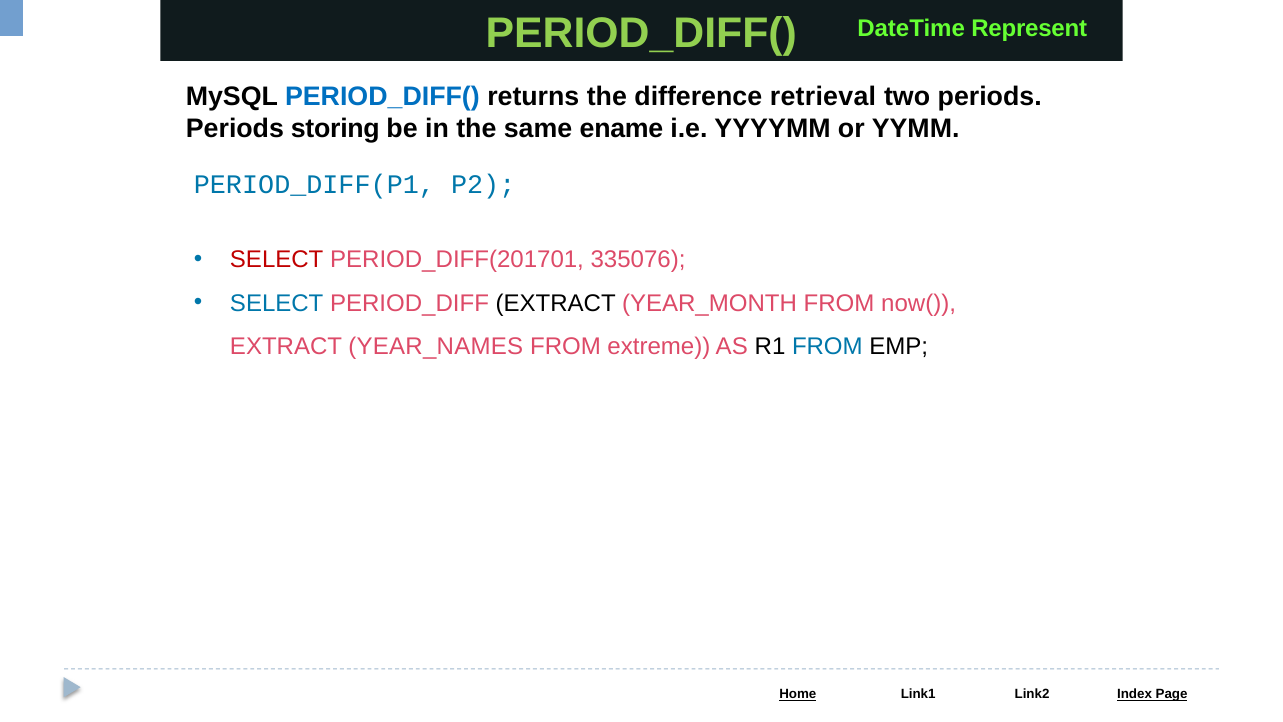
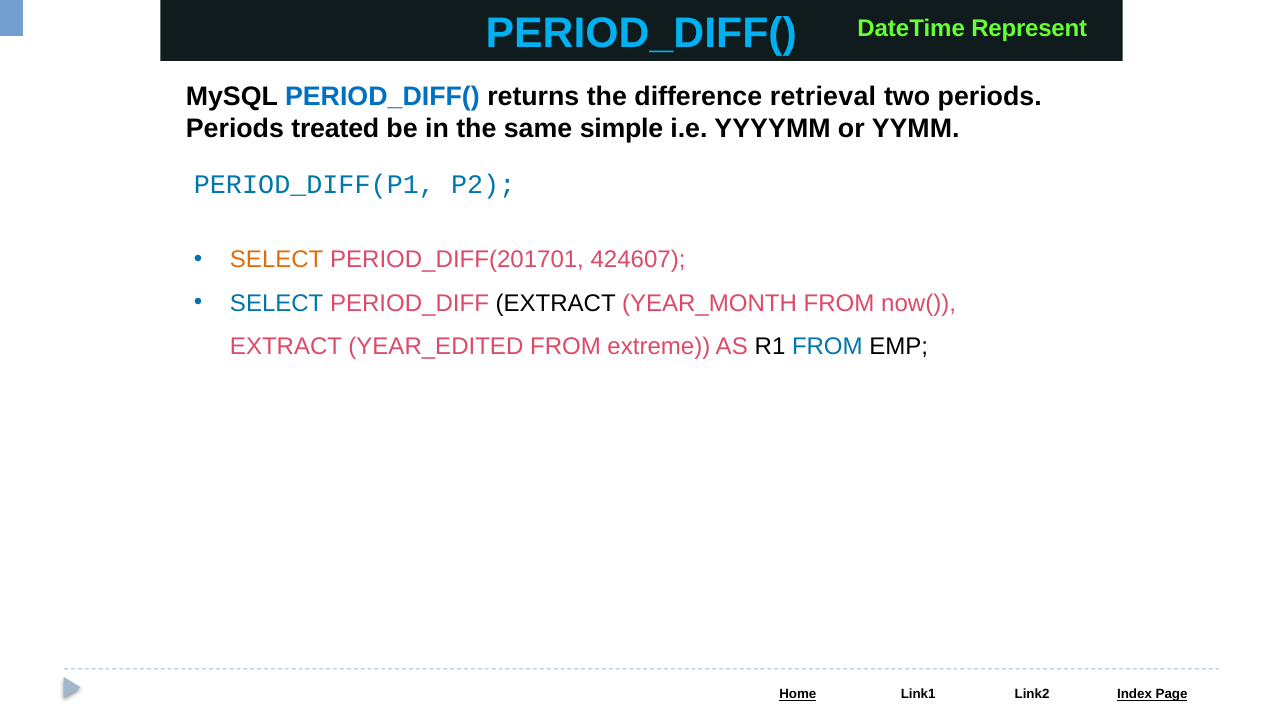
PERIOD_DIFF( at (641, 33) colour: light green -> light blue
storing: storing -> treated
ename: ename -> simple
SELECT at (277, 260) colour: red -> orange
335076: 335076 -> 424607
YEAR_NAMES: YEAR_NAMES -> YEAR_EDITED
